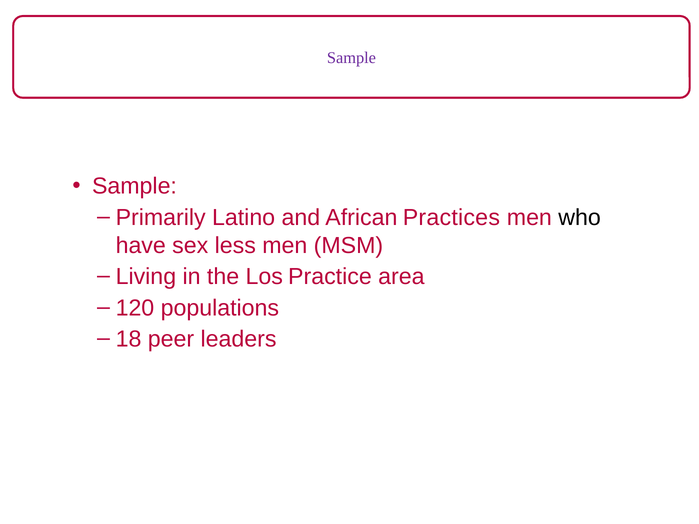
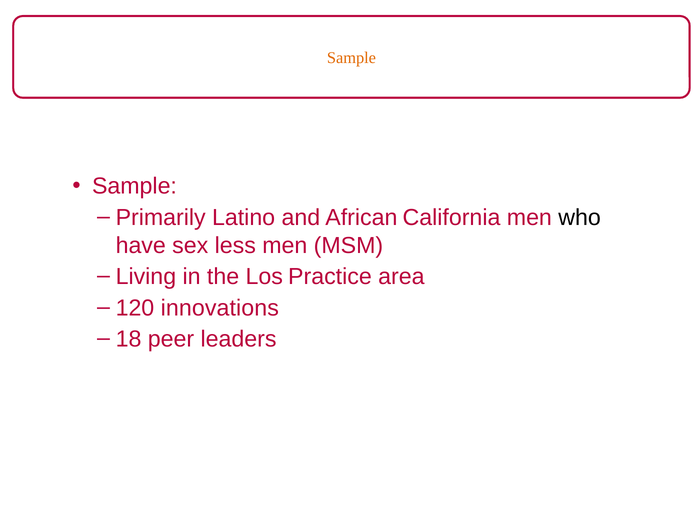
Sample at (351, 58) colour: purple -> orange
Practices: Practices -> California
populations: populations -> innovations
